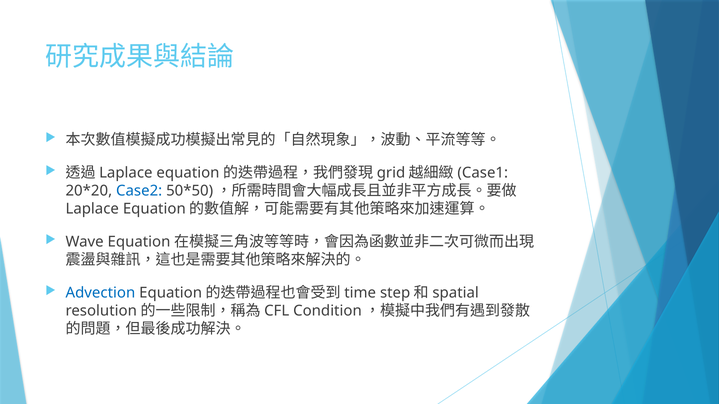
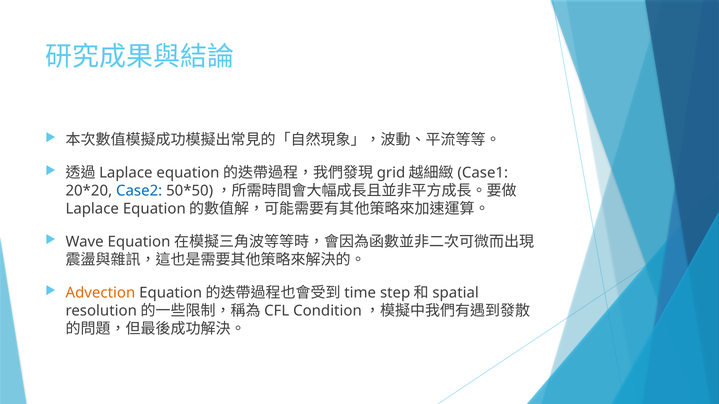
Advection colour: blue -> orange
